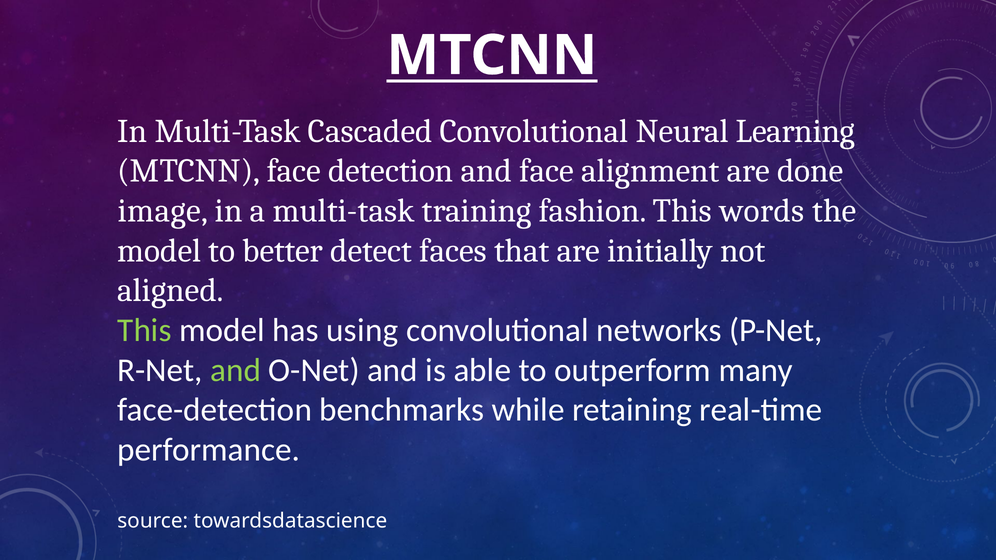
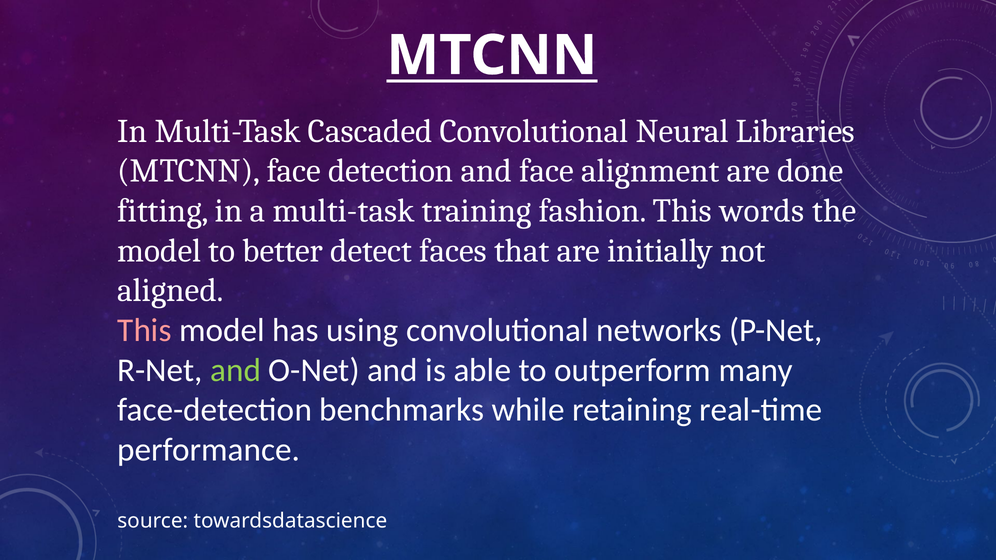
Learning: Learning -> Libraries
image: image -> fitting
This at (144, 330) colour: light green -> pink
